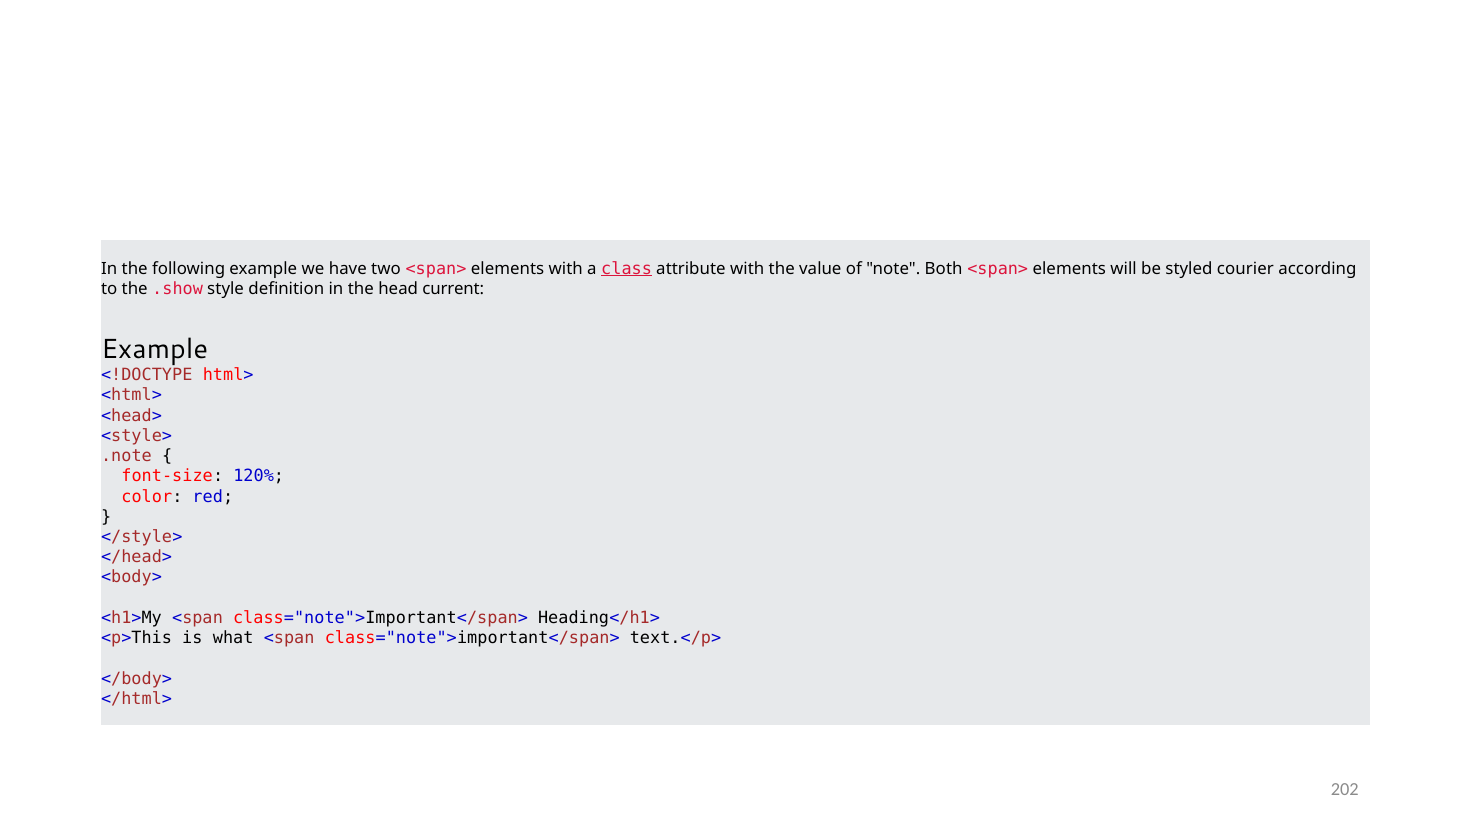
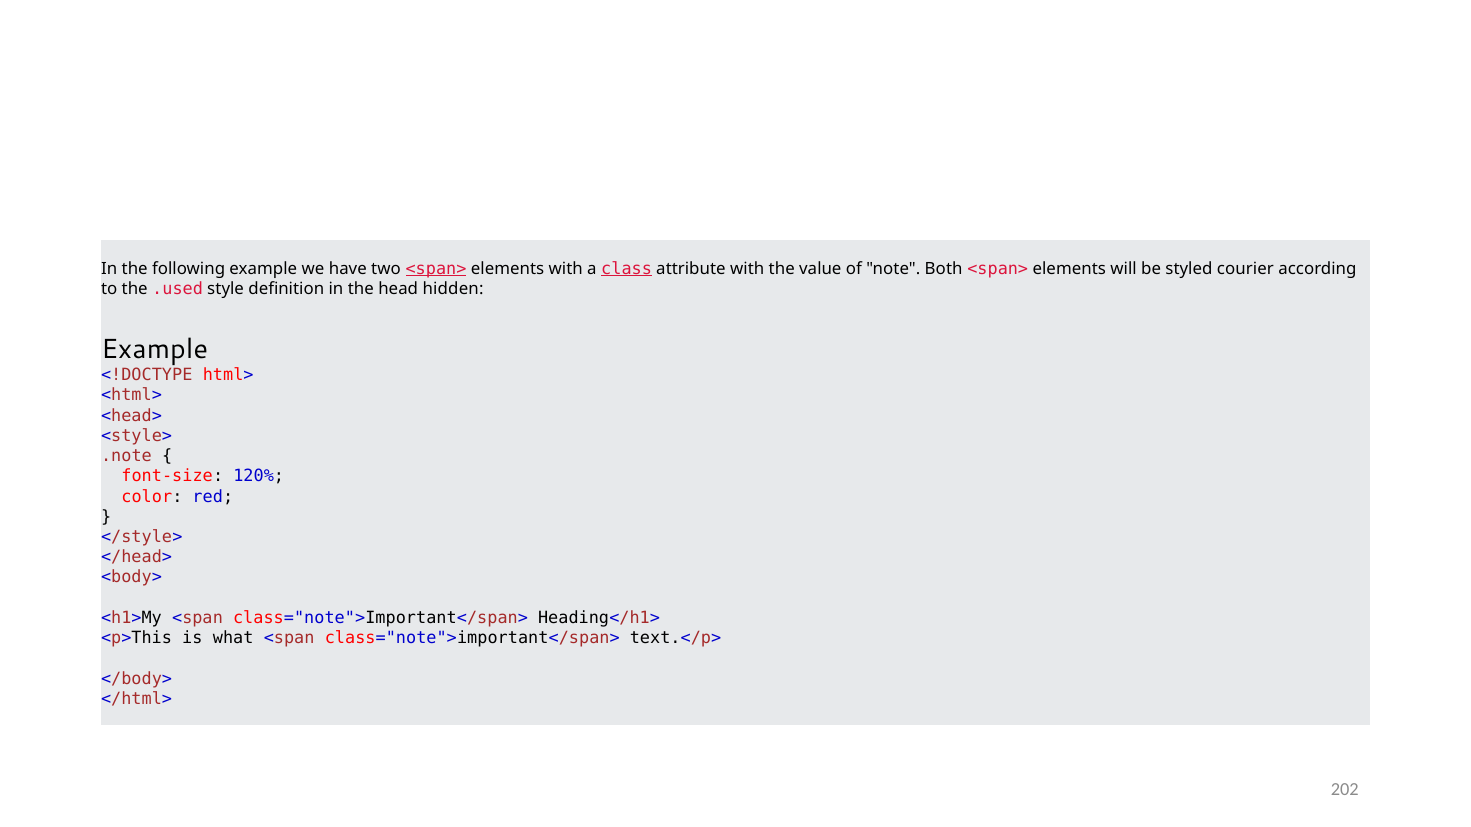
<span> at (436, 269) underline: none -> present
.show: .show -> .used
current: current -> hidden
